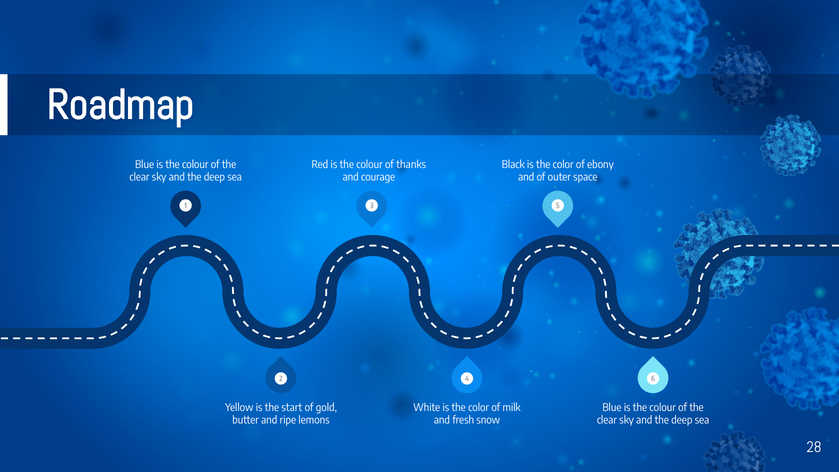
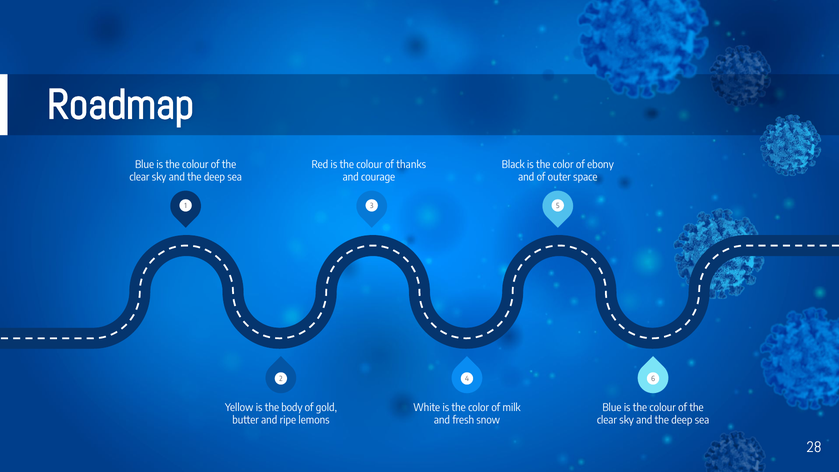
start: start -> body
